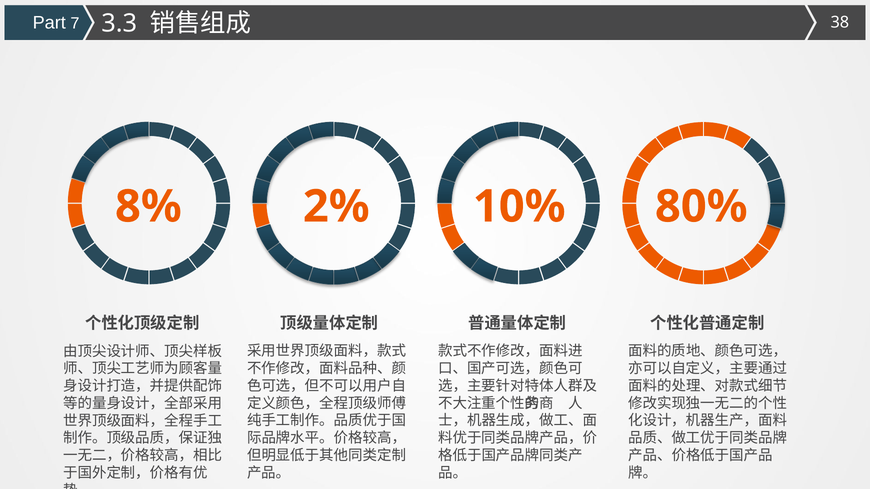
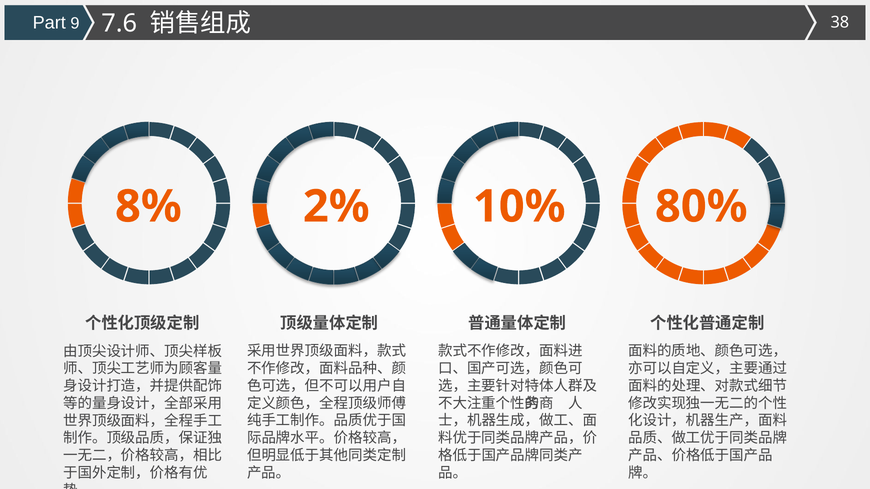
7: 7 -> 9
3.3: 3.3 -> 7.6
